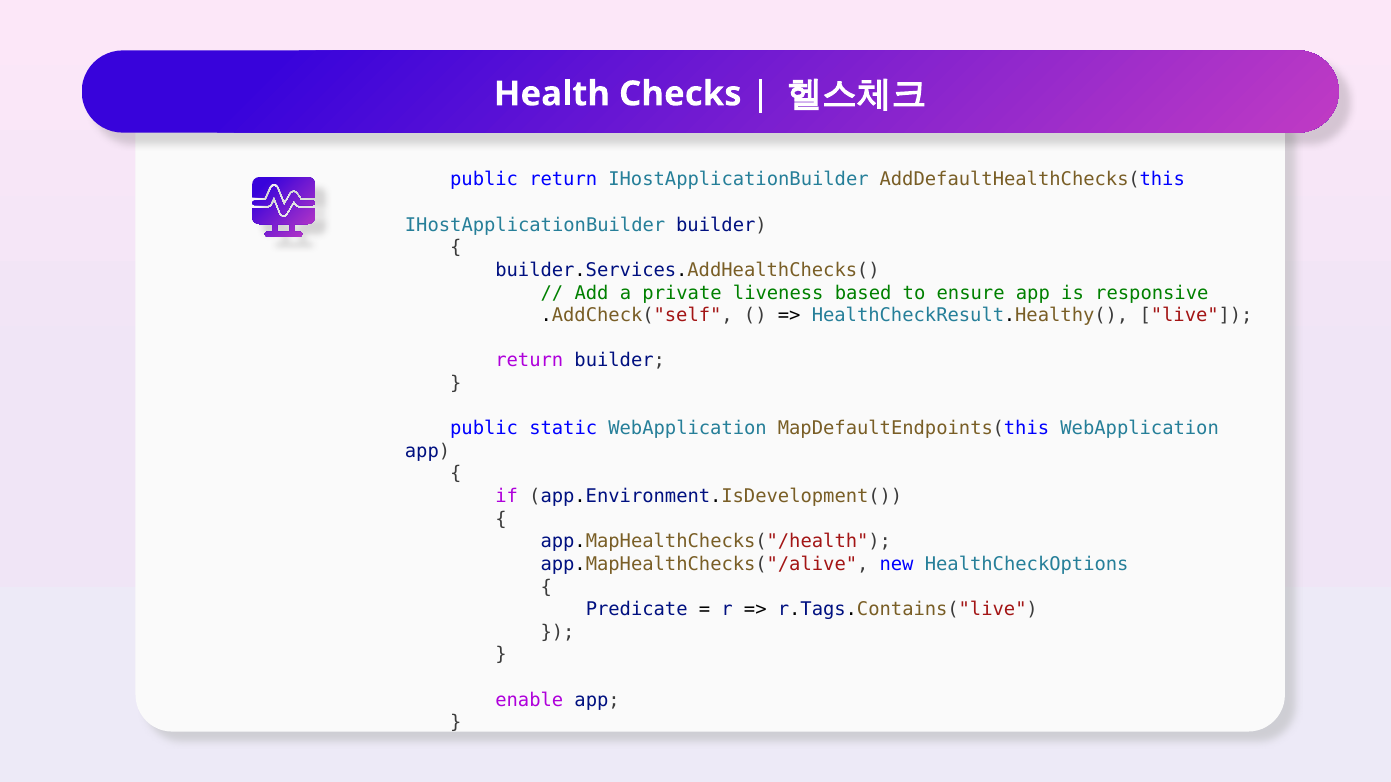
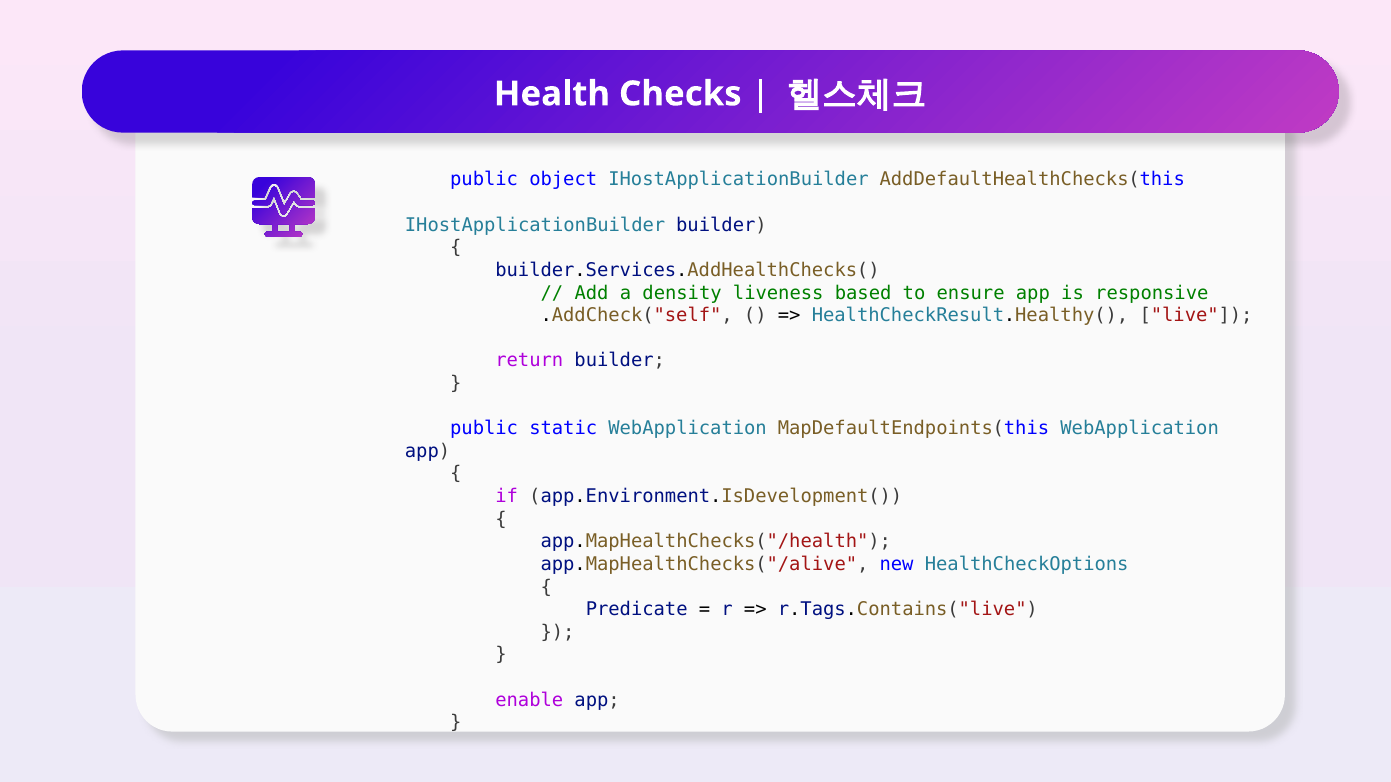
public return: return -> object
private: private -> density
